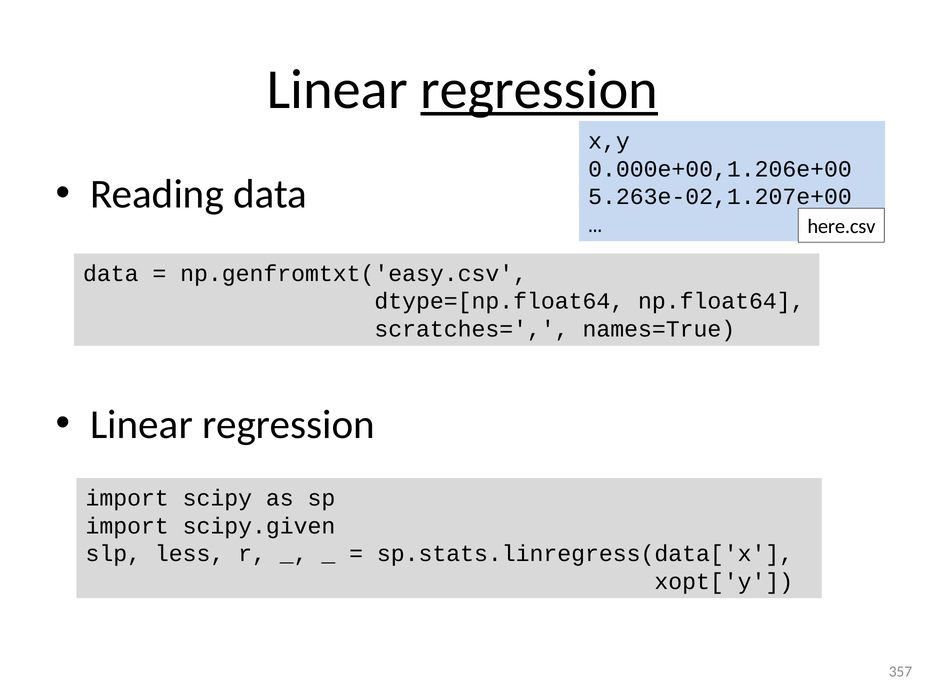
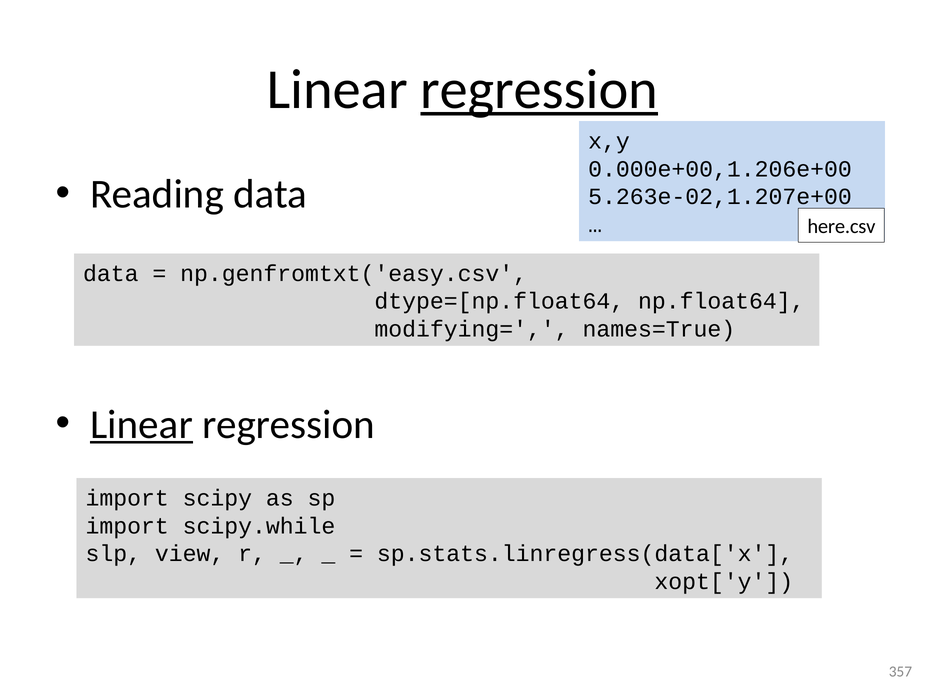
scratches=: scratches= -> modifying=
Linear at (142, 424) underline: none -> present
scipy.given: scipy.given -> scipy.while
less: less -> view
